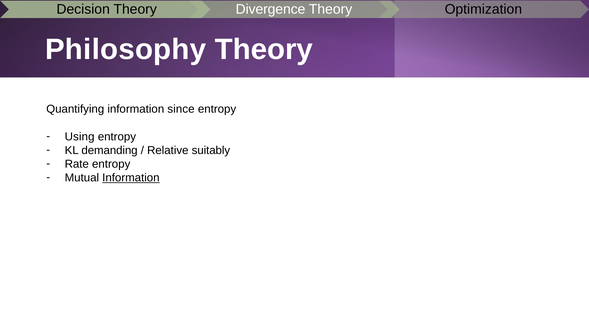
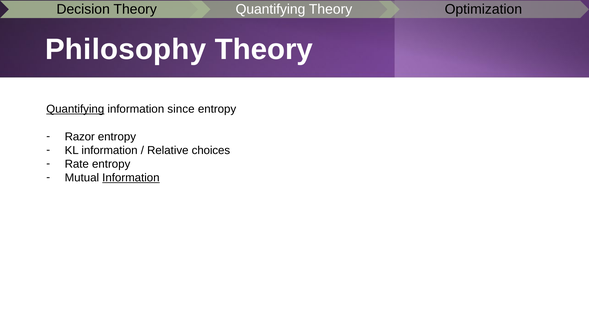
Theory Divergence: Divergence -> Quantifying
Quantifying at (75, 109) underline: none -> present
Using: Using -> Razor
KL demanding: demanding -> information
suitably: suitably -> choices
